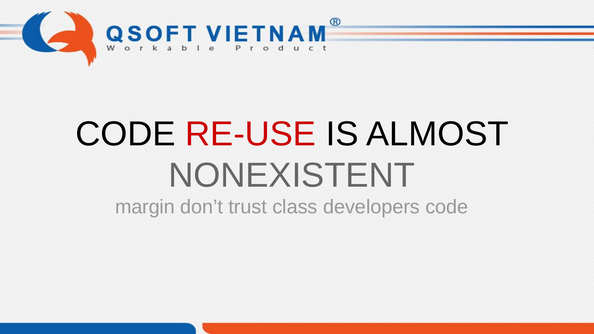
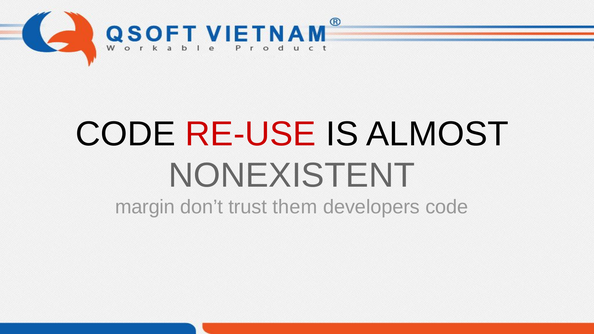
class: class -> them
